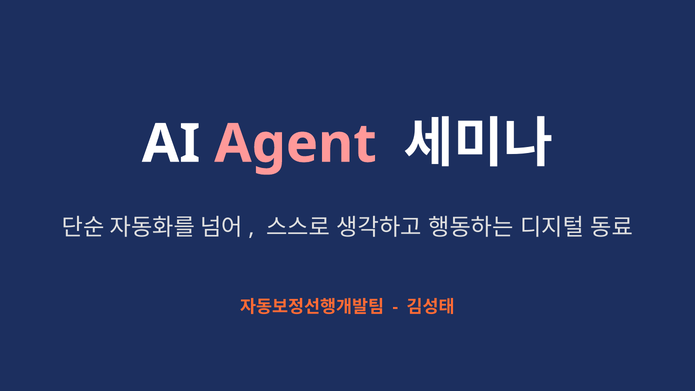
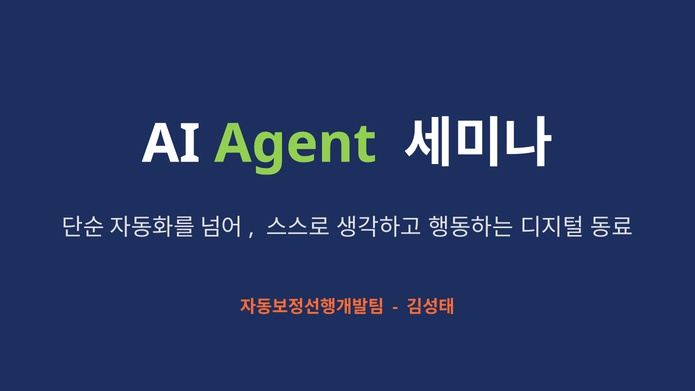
Agent colour: pink -> light green
